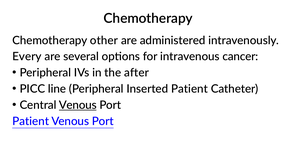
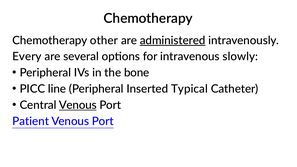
administered underline: none -> present
cancer: cancer -> slowly
after: after -> bone
Inserted Patient: Patient -> Typical
